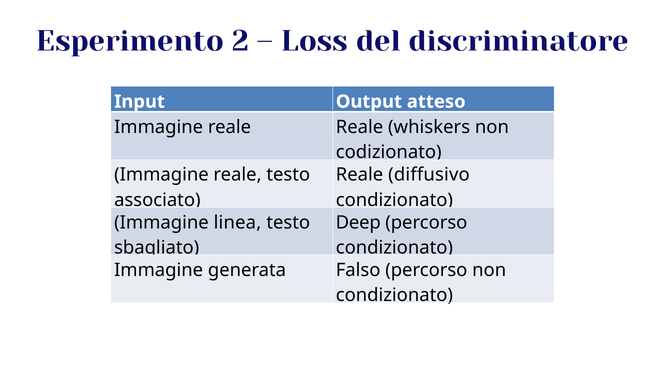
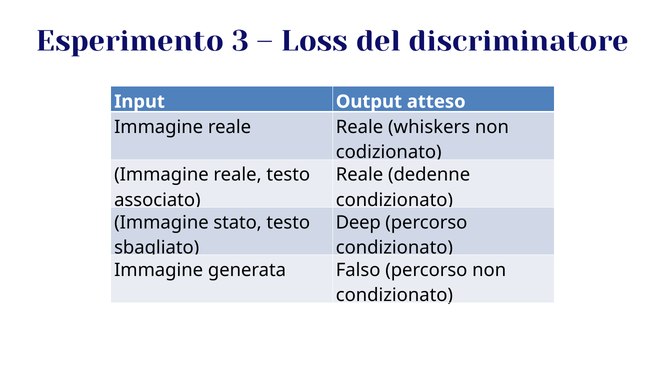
2: 2 -> 3
diffusivo: diffusivo -> dedenne
linea: linea -> stato
